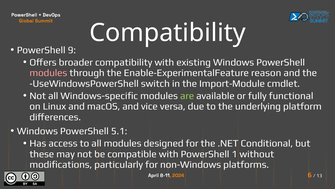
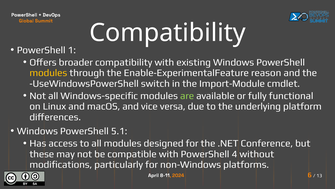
9: 9 -> 1
modules at (48, 73) colour: pink -> yellow
Conditional: Conditional -> Conference
1: 1 -> 4
